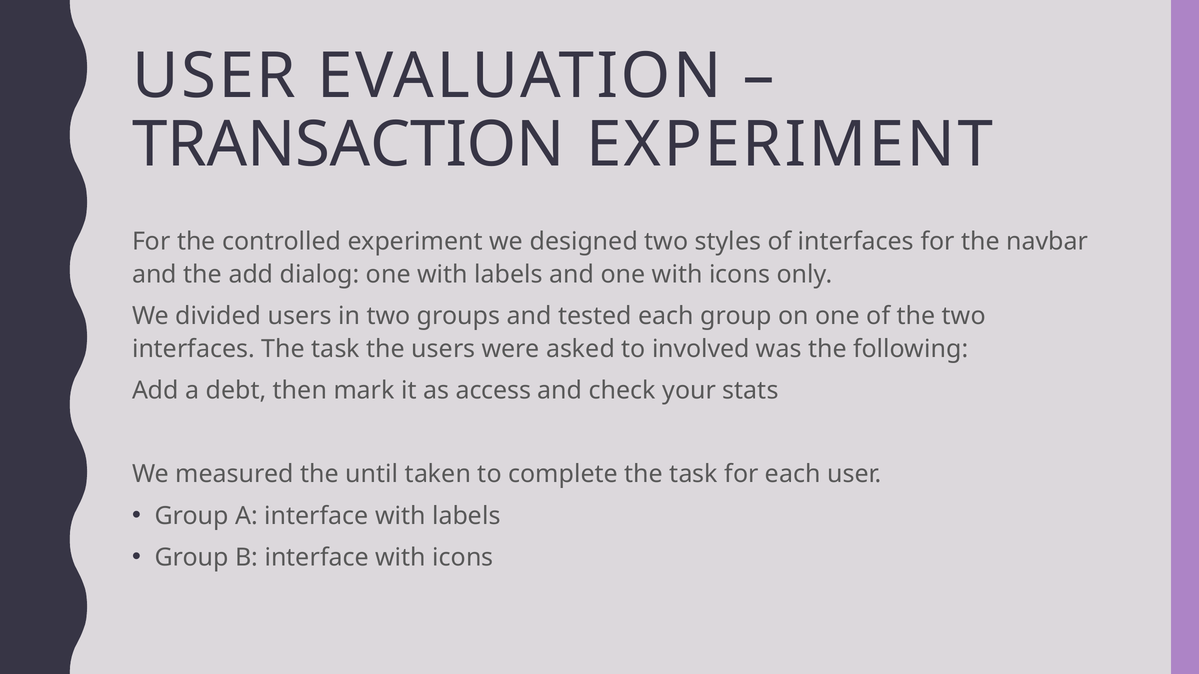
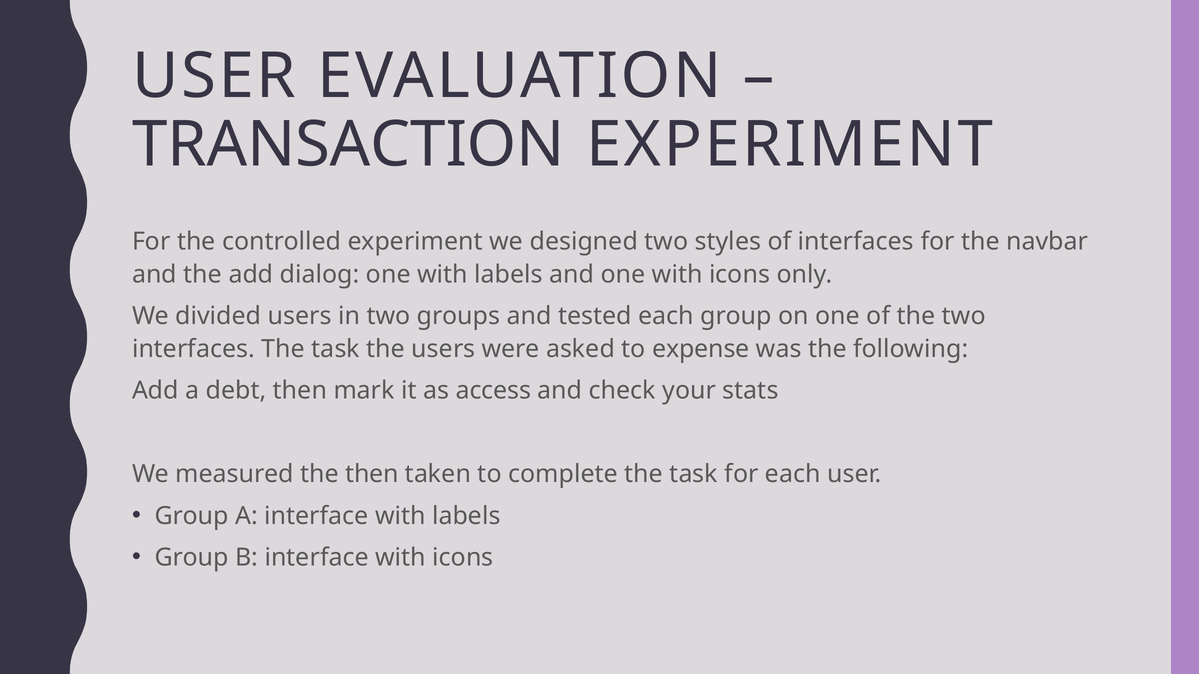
involved: involved -> expense
the until: until -> then
